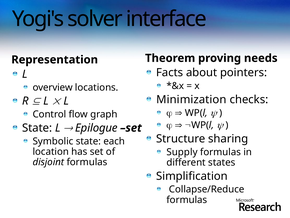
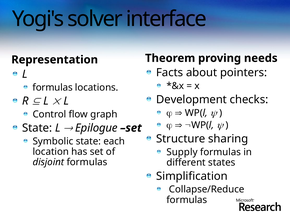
overview at (53, 87): overview -> formulas
Minimization: Minimization -> Development
